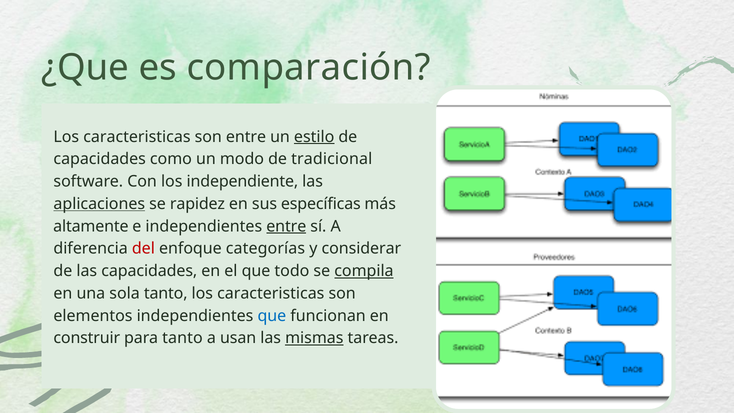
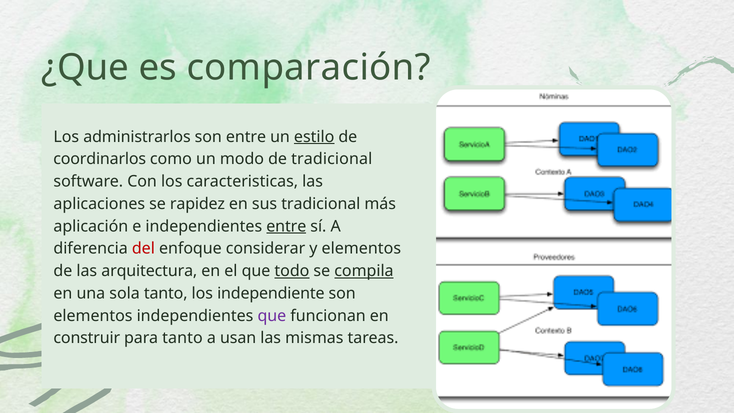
caracteristicas at (137, 137): caracteristicas -> administrarlos
capacidades at (100, 159): capacidades -> coordinarlos
independiente: independiente -> caracteristicas
aplicaciones underline: present -> none
sus específicas: específicas -> tradicional
altamente: altamente -> aplicación
categorías: categorías -> considerar
y considerar: considerar -> elementos
las capacidades: capacidades -> arquitectura
todo underline: none -> present
caracteristicas at (271, 293): caracteristicas -> independiente
que at (272, 316) colour: blue -> purple
mismas underline: present -> none
